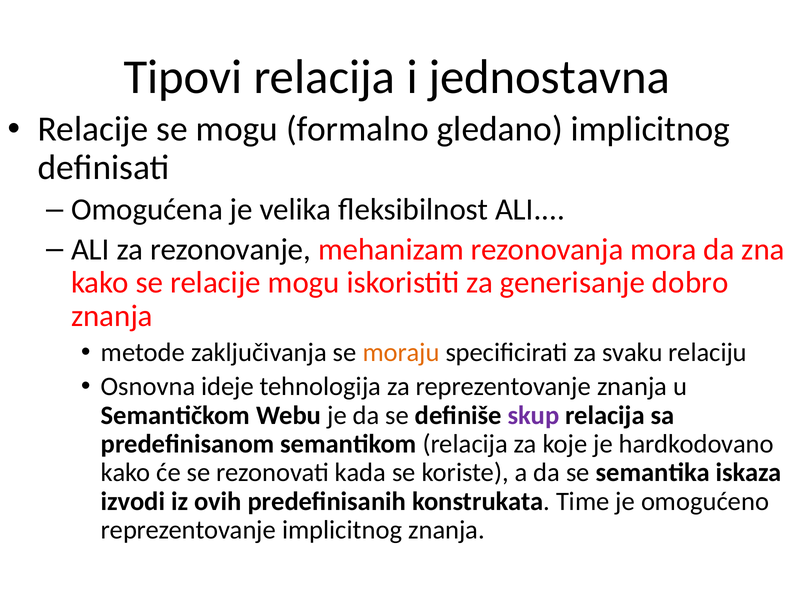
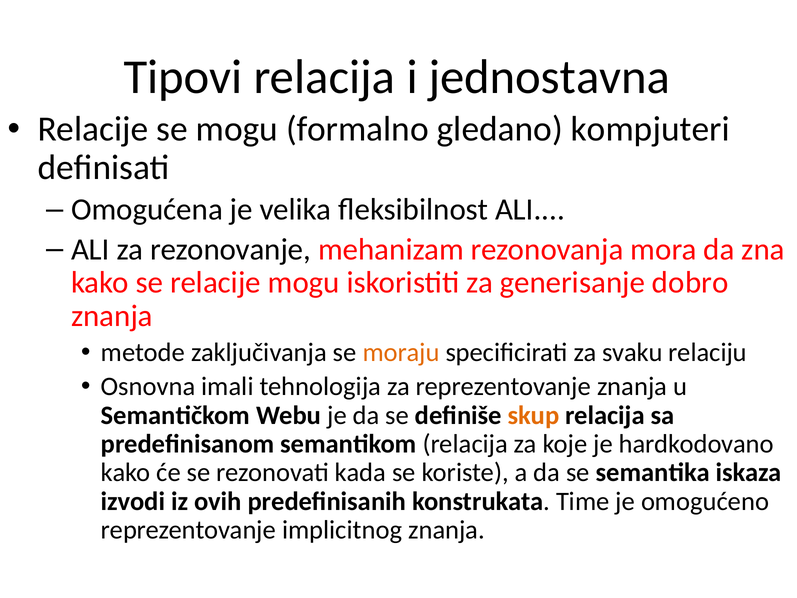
gledano implicitnog: implicitnog -> kompjuteri
ideje: ideje -> imali
skup colour: purple -> orange
